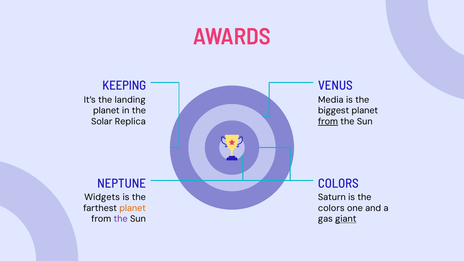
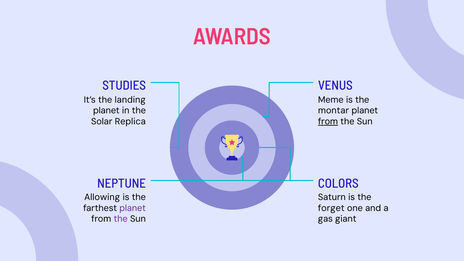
KEEPING: KEEPING -> STUDIES
Media: Media -> Meme
biggest: biggest -> montar
Widgets: Widgets -> Allowing
planet at (133, 208) colour: orange -> purple
colors at (331, 208): colors -> forget
giant underline: present -> none
